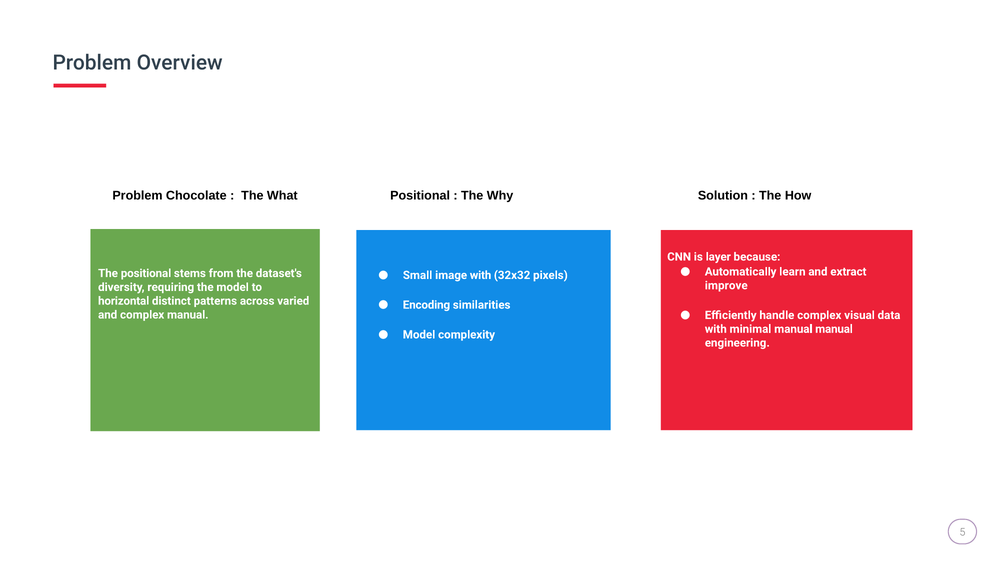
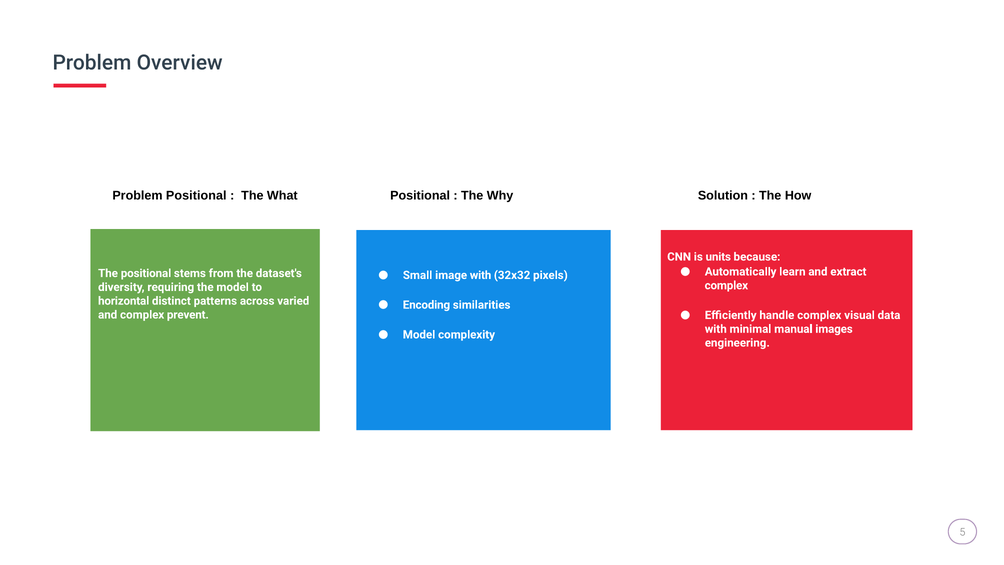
Problem Chocolate: Chocolate -> Positional
layer: layer -> units
improve at (726, 285): improve -> complex
complex manual: manual -> prevent
manual manual: manual -> images
